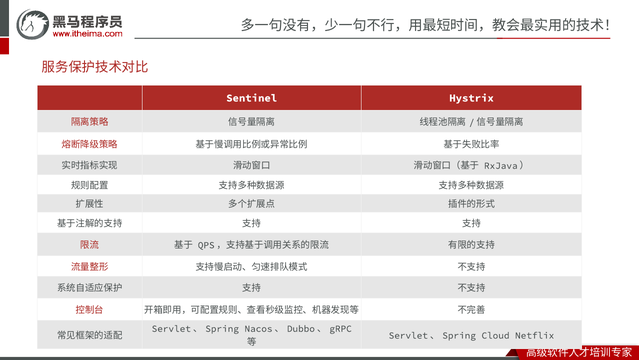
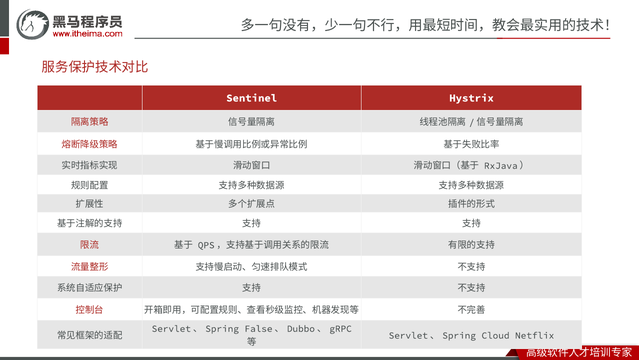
Nacos: Nacos -> False
